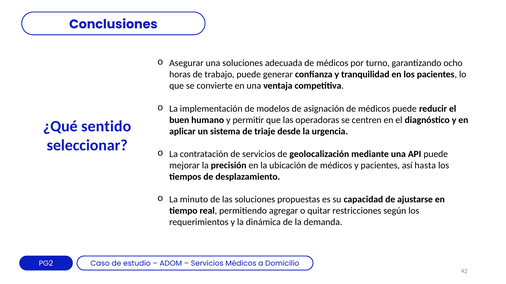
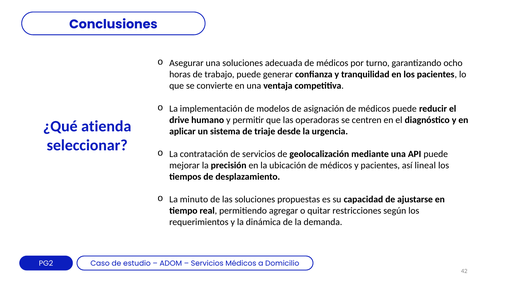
buen: buen -> drive
sentido: sentido -> atienda
hasta: hasta -> lineal
